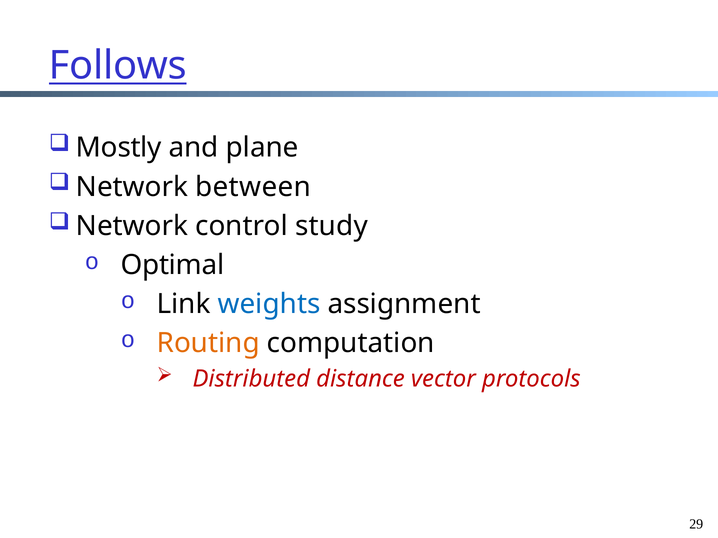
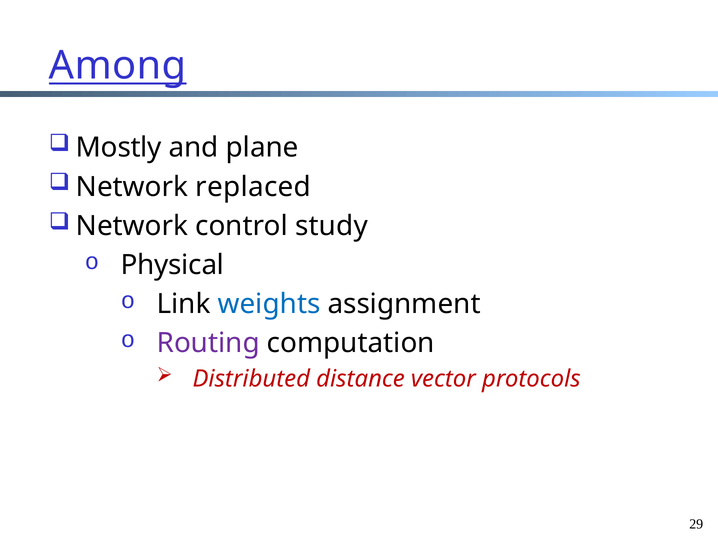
Follows: Follows -> Among
between: between -> replaced
Optimal: Optimal -> Physical
Routing colour: orange -> purple
